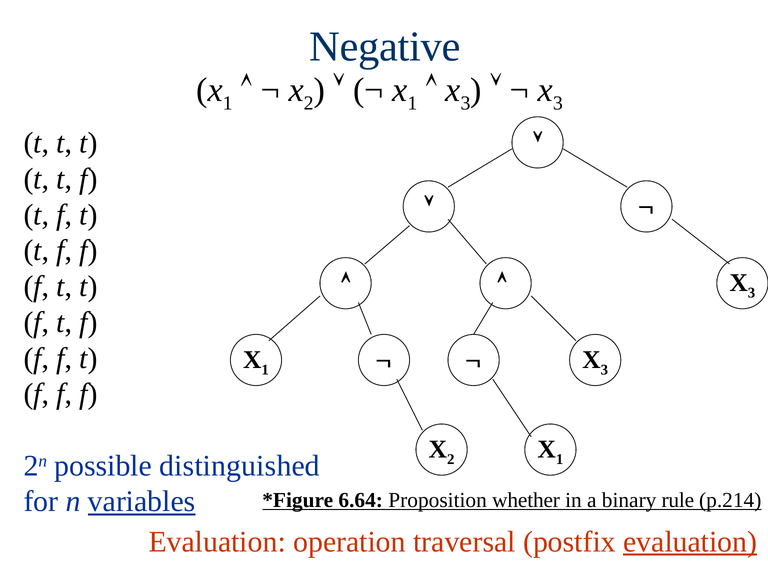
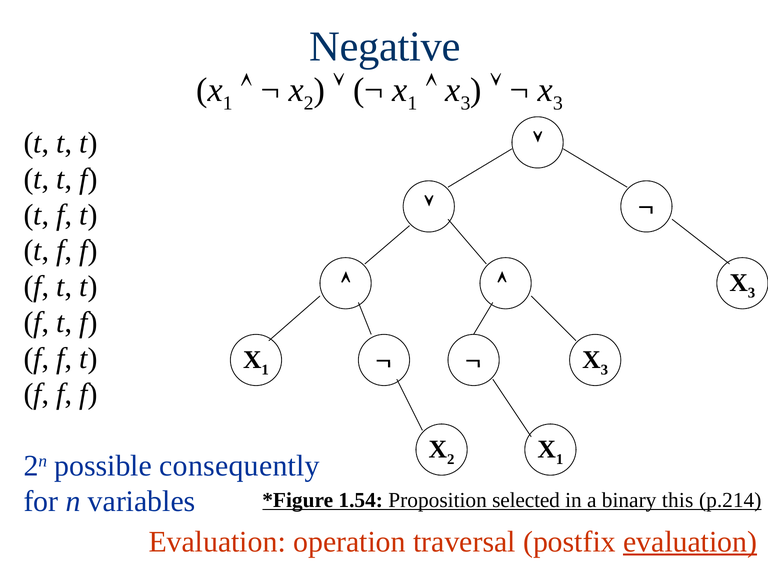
distinguished: distinguished -> consequently
variables underline: present -> none
6.64: 6.64 -> 1.54
whether: whether -> selected
rule: rule -> this
